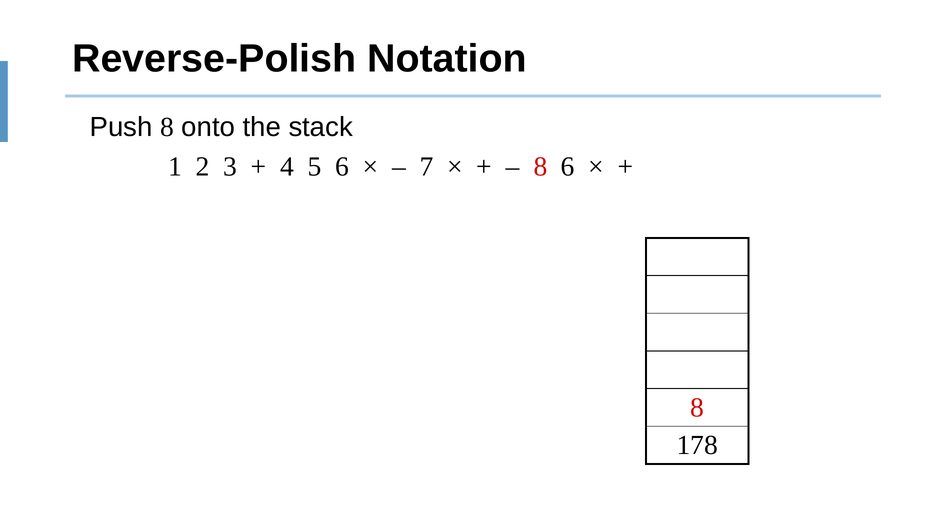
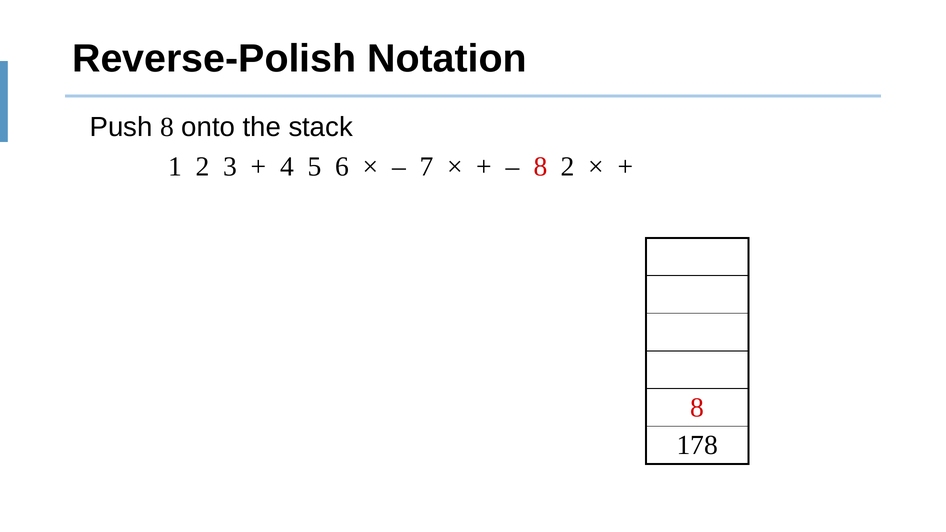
8 6: 6 -> 2
